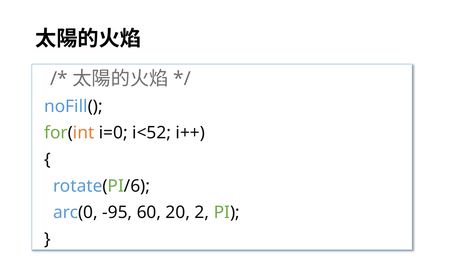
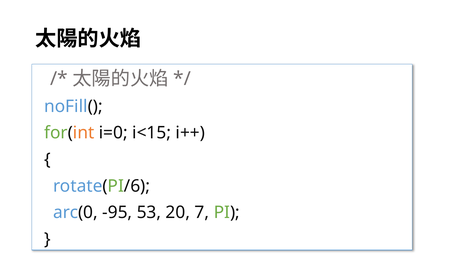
i<52: i<52 -> i<15
60: 60 -> 53
2: 2 -> 7
